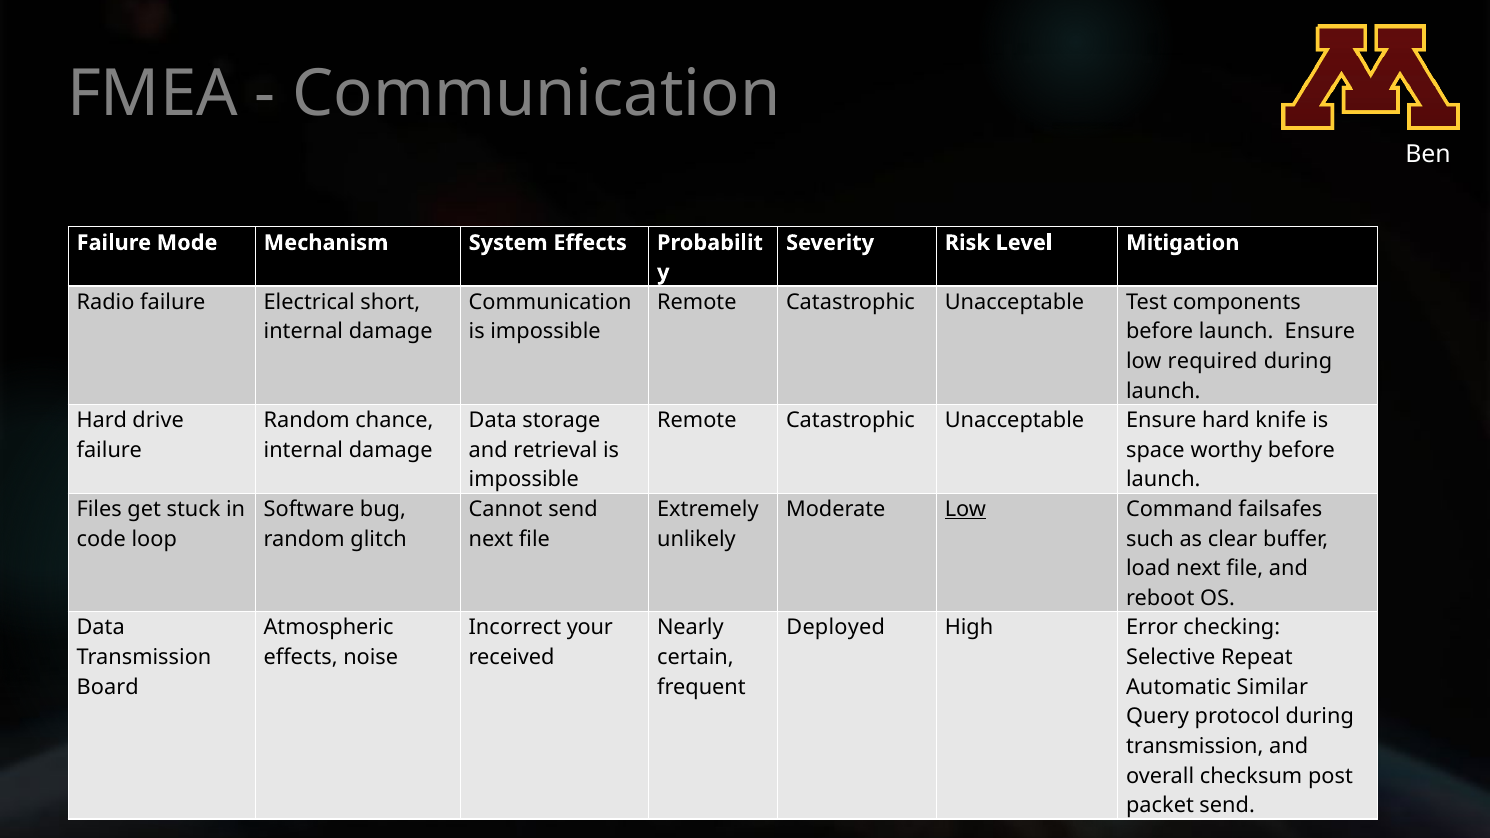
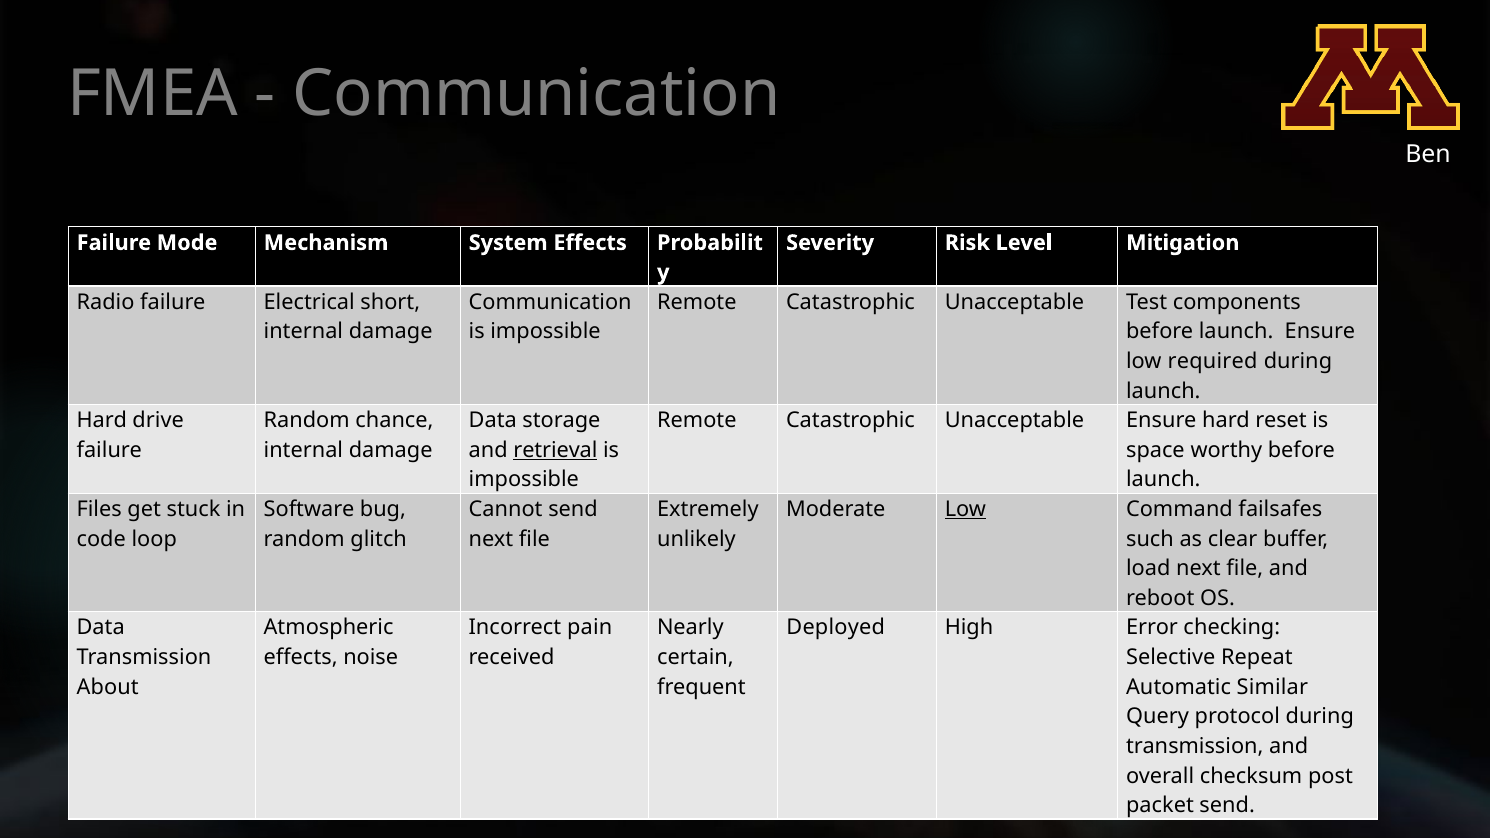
knife: knife -> reset
retrieval underline: none -> present
your: your -> pain
Board: Board -> About
